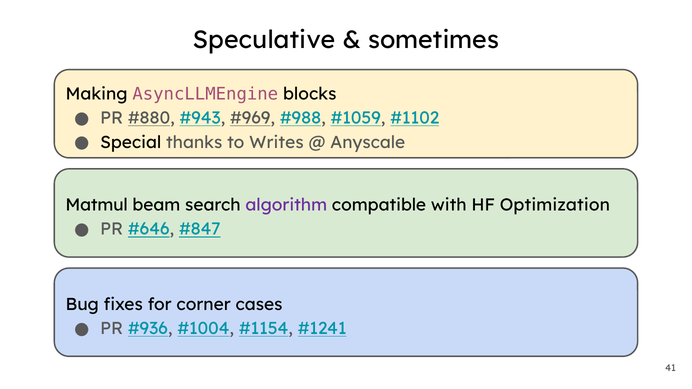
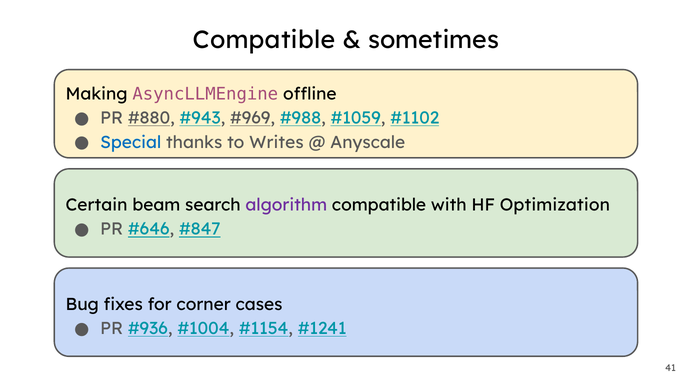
Speculative at (264, 40): Speculative -> Compatible
blocks: blocks -> offline
Special colour: black -> blue
Matmul: Matmul -> Certain
